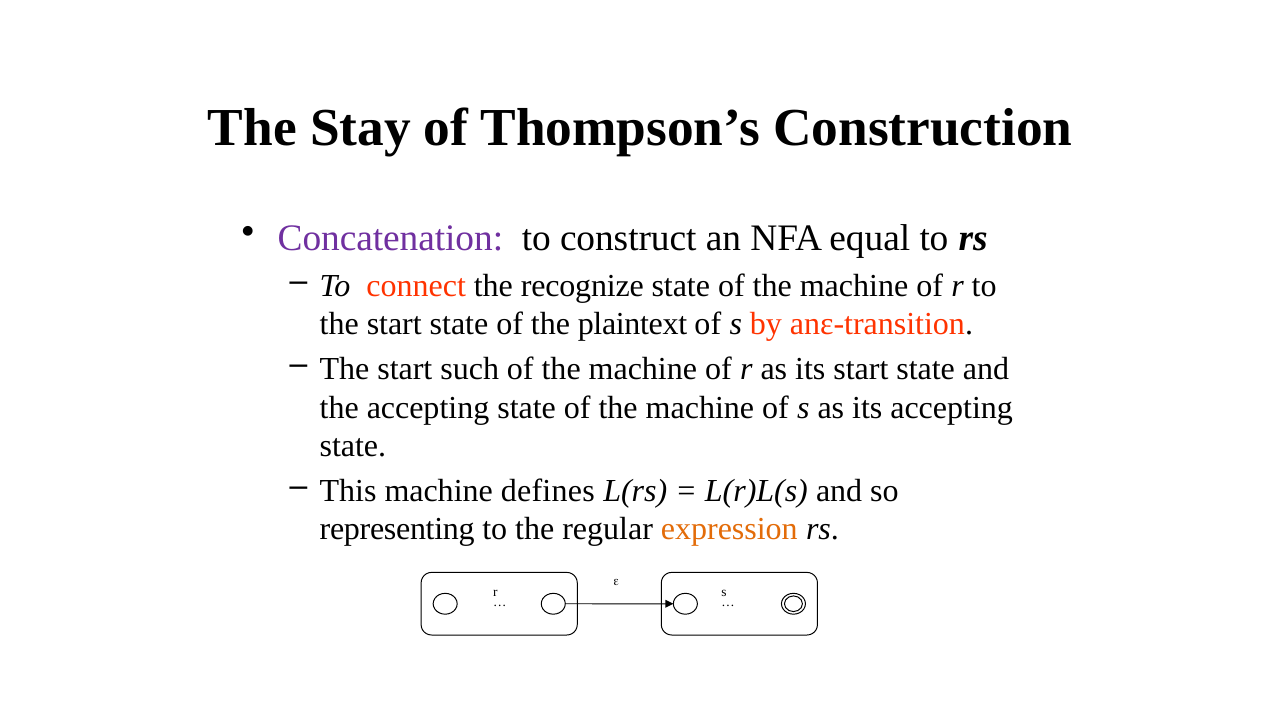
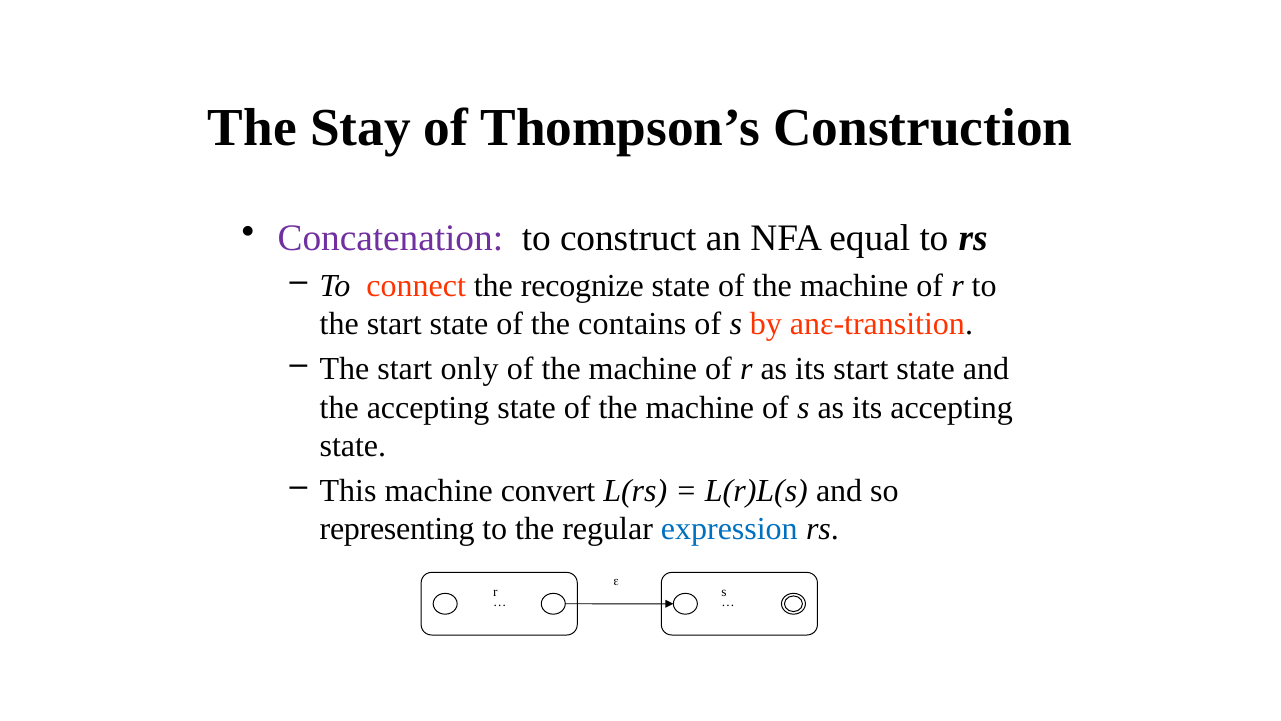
plaintext: plaintext -> contains
such: such -> only
defines: defines -> convert
expression colour: orange -> blue
